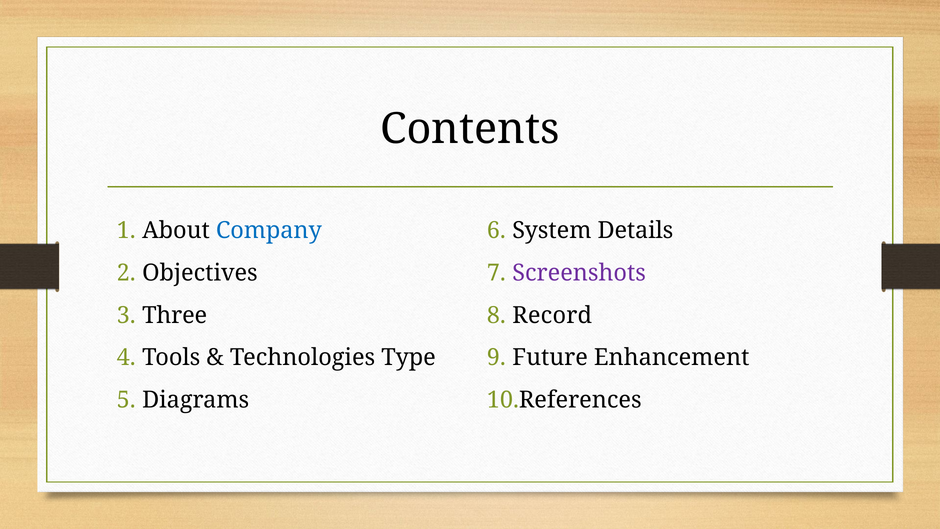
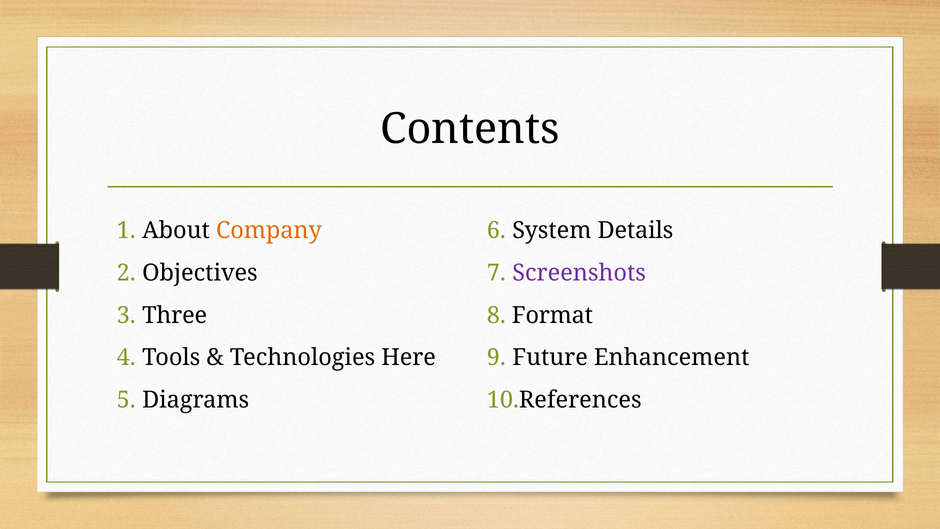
Company colour: blue -> orange
Record: Record -> Format
Type: Type -> Here
